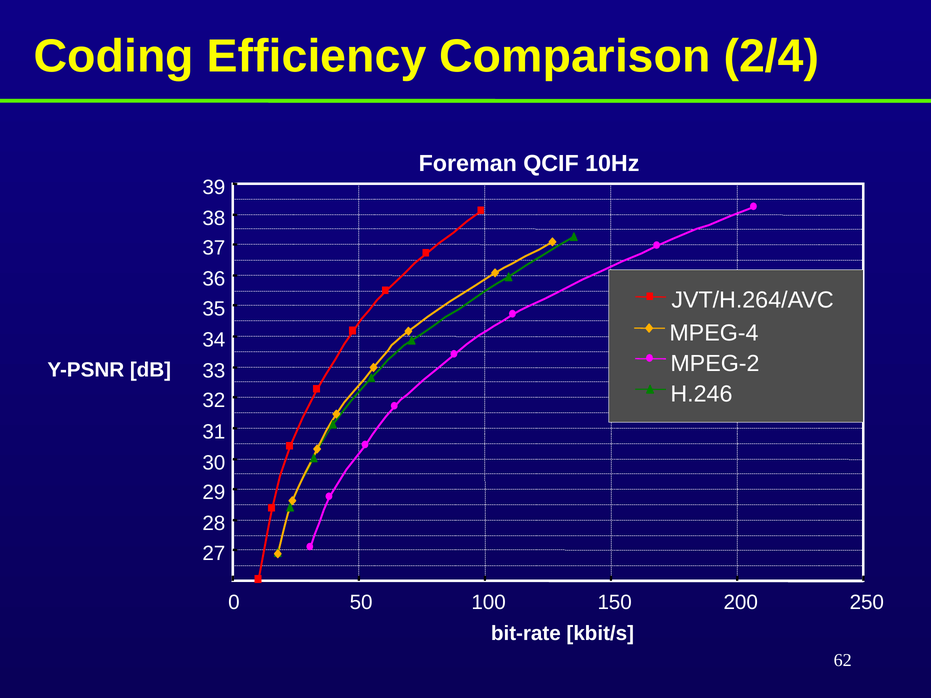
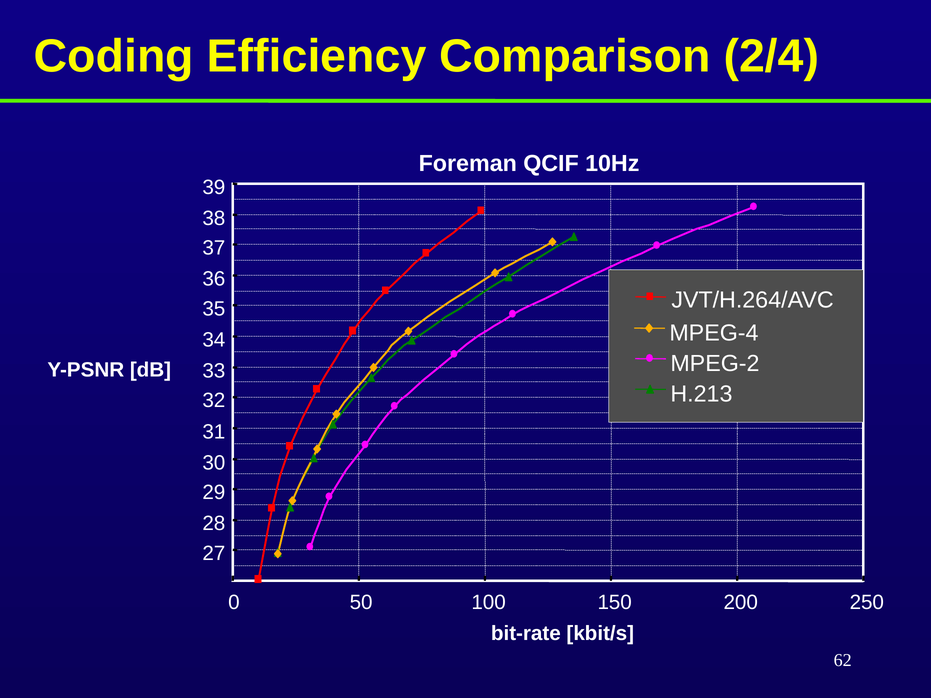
H.246: H.246 -> H.213
